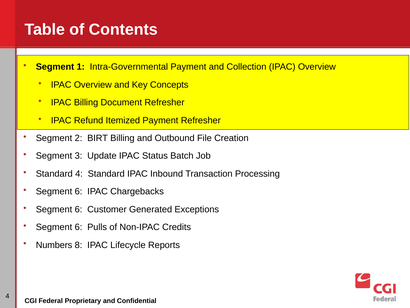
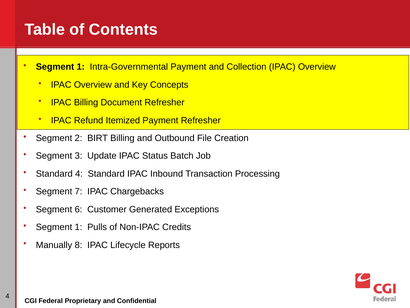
6 at (78, 191): 6 -> 7
6 at (78, 227): 6 -> 1
Numbers: Numbers -> Manually
